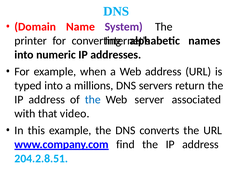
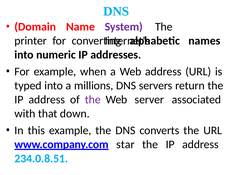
the at (93, 99) colour: blue -> purple
video: video -> down
find: find -> star
204.2.8.51: 204.2.8.51 -> 234.0.8.51
